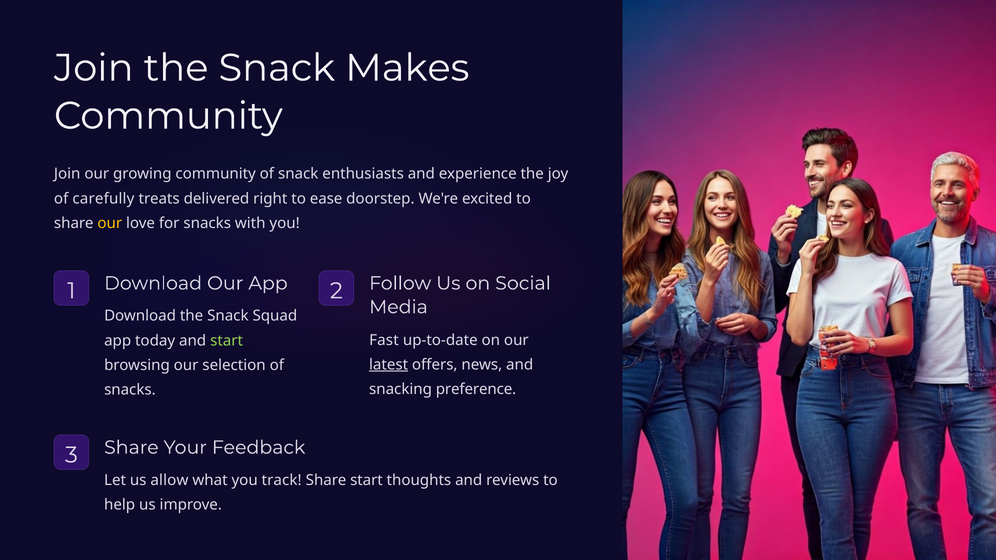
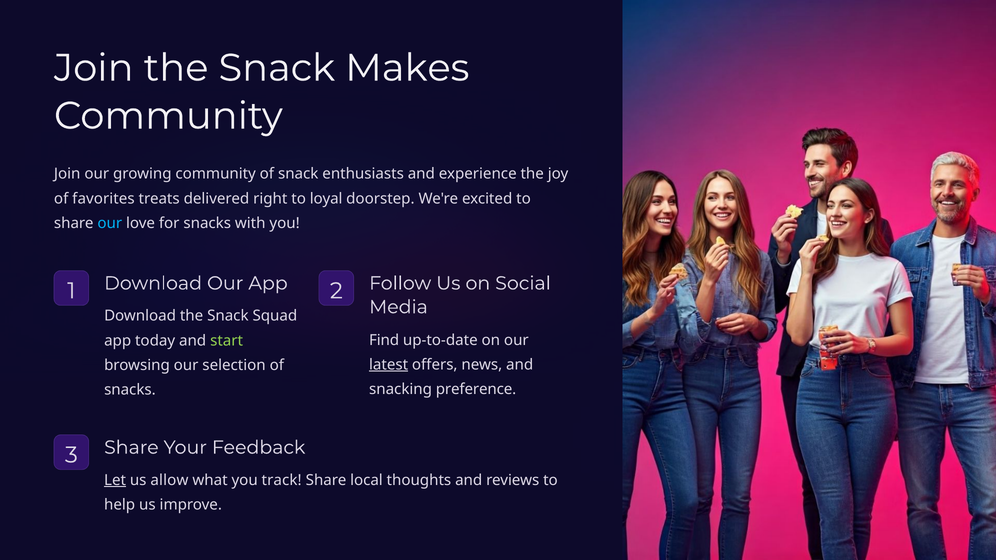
carefully: carefully -> favorites
ease: ease -> loyal
our at (110, 223) colour: yellow -> light blue
Fast: Fast -> Find
Let underline: none -> present
Share start: start -> local
